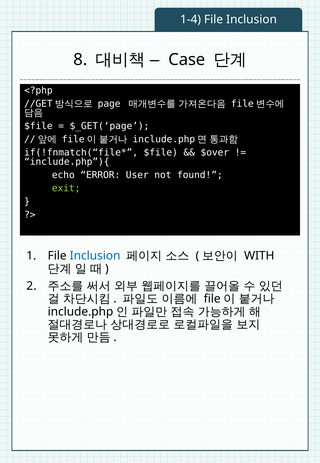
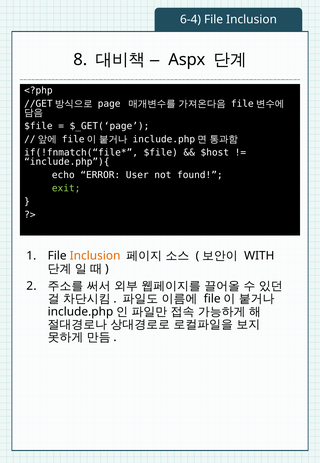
1-4: 1-4 -> 6-4
Case: Case -> Aspx
$over: $over -> $host
Inclusion at (95, 255) colour: blue -> orange
